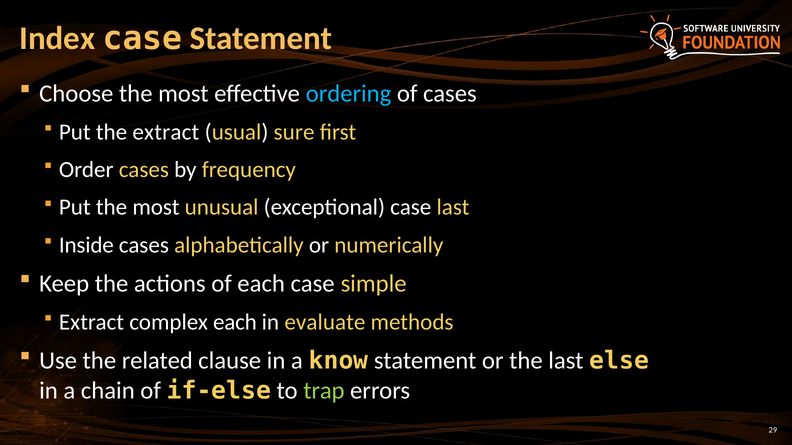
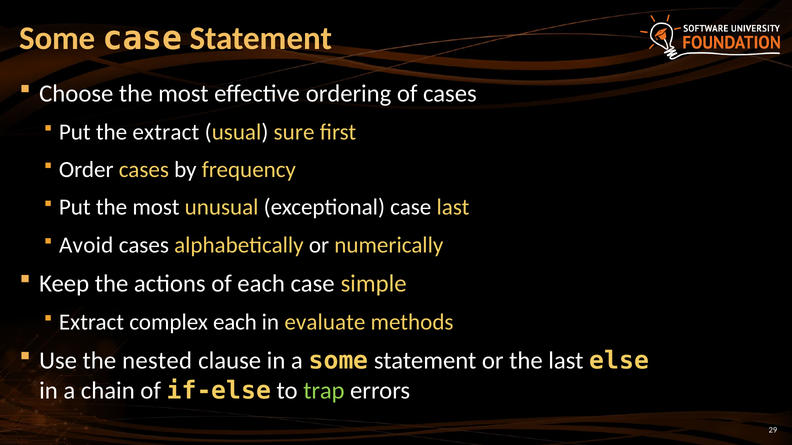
Index at (57, 38): Index -> Some
ordering colour: light blue -> white
Inside: Inside -> Avoid
related: related -> nested
a know: know -> some
